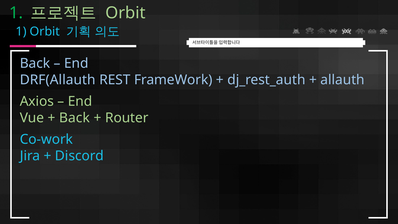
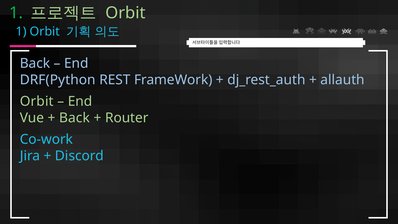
DRF(Allauth: DRF(Allauth -> DRF(Python
Axios at (37, 101): Axios -> Orbit
